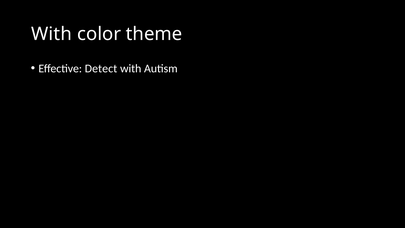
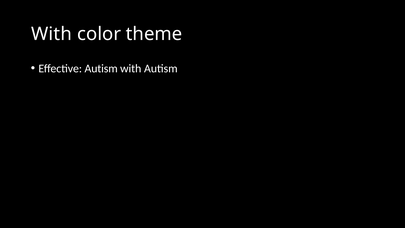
Effective Detect: Detect -> Autism
